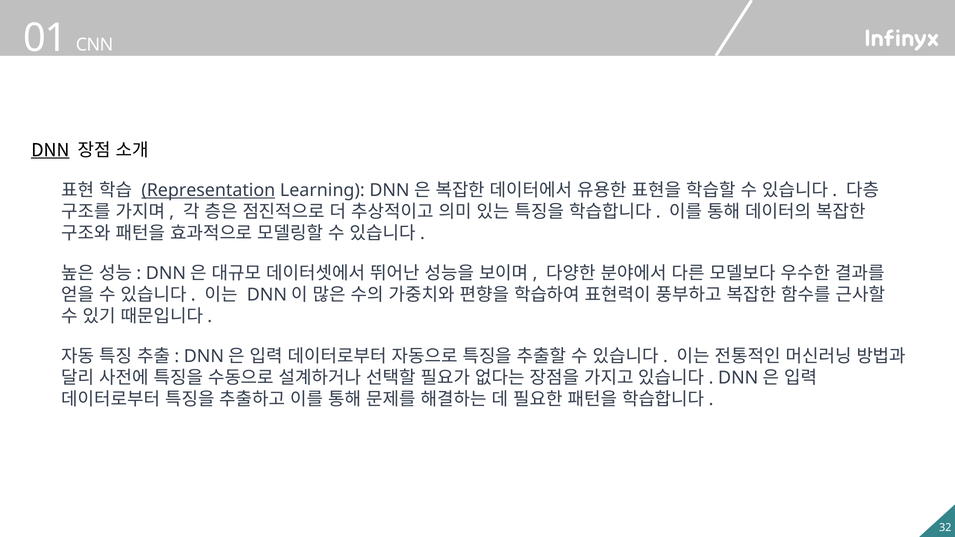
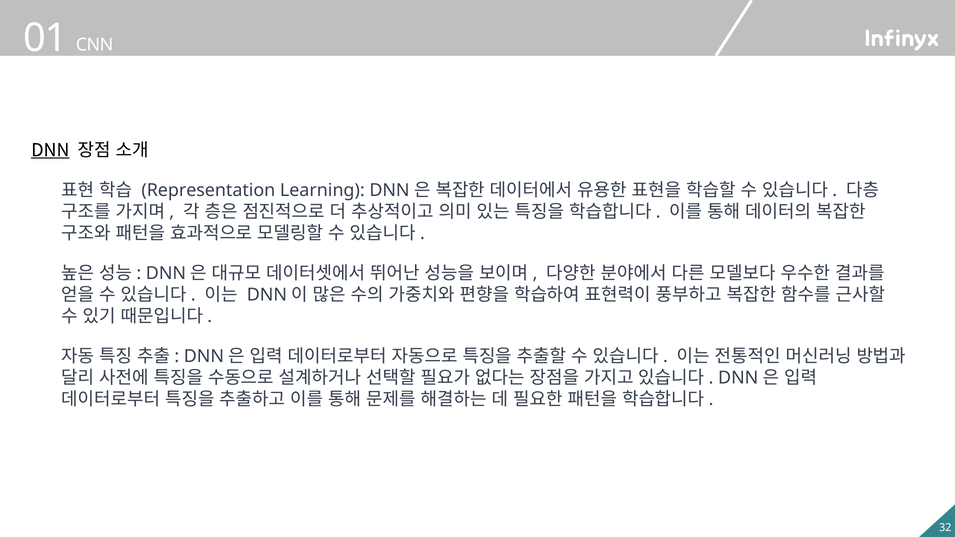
Representation underline: present -> none
